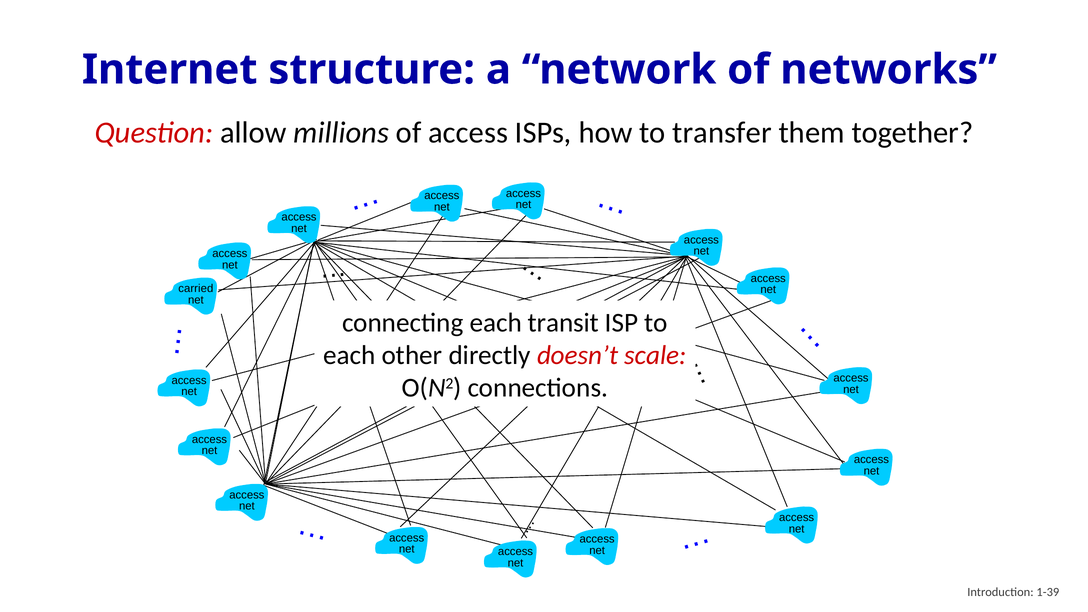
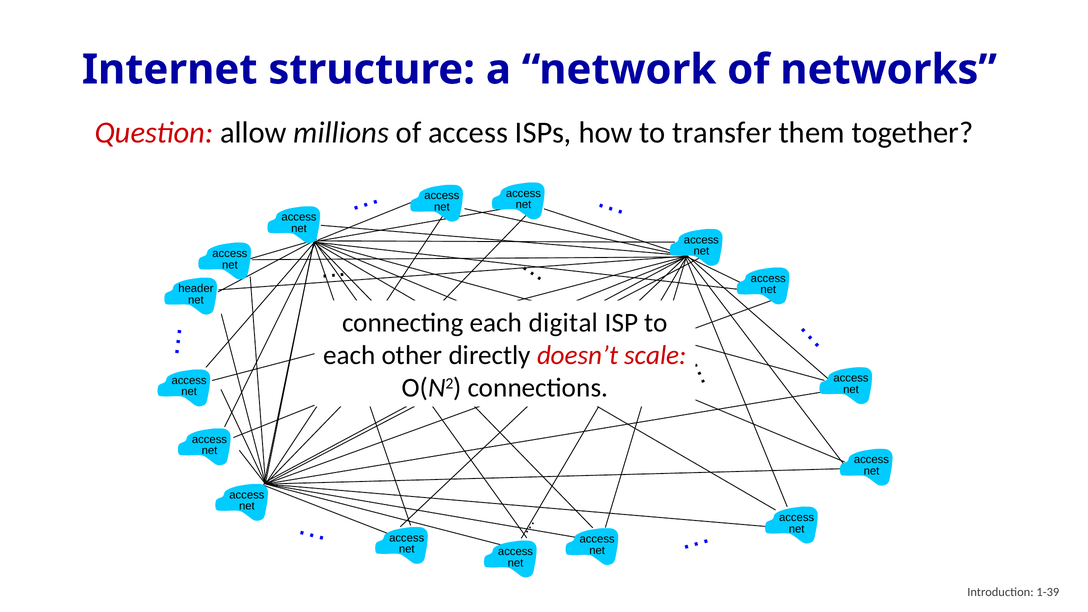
carried: carried -> header
transit: transit -> digital
